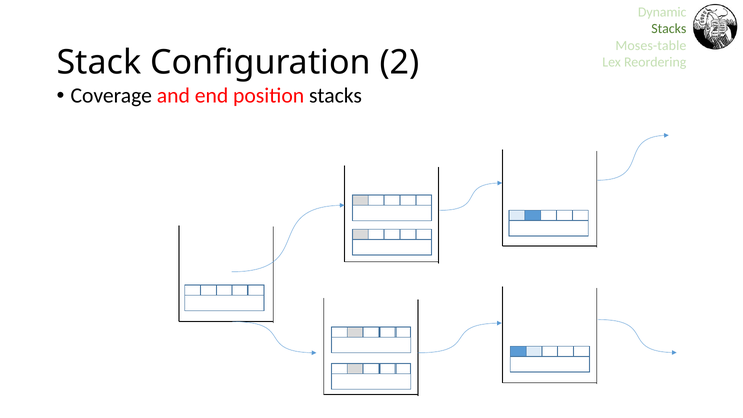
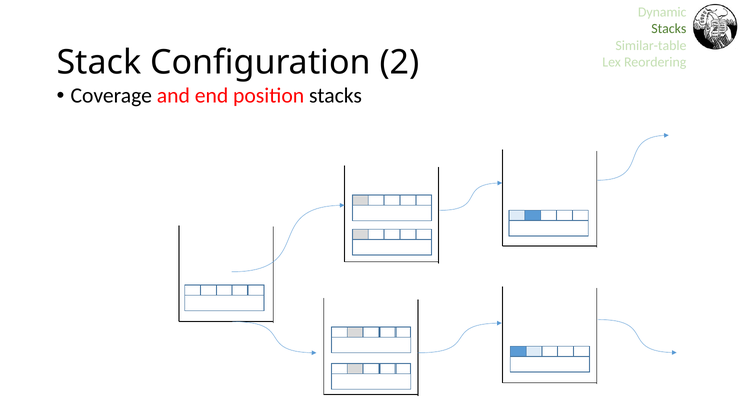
Moses-table: Moses-table -> Similar-table
